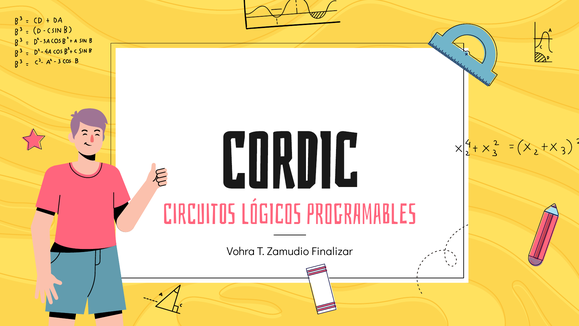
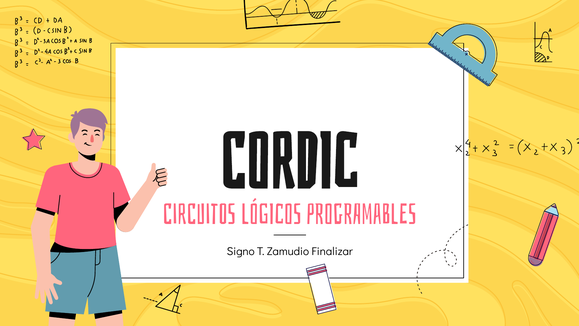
Vohra: Vohra -> Signo
